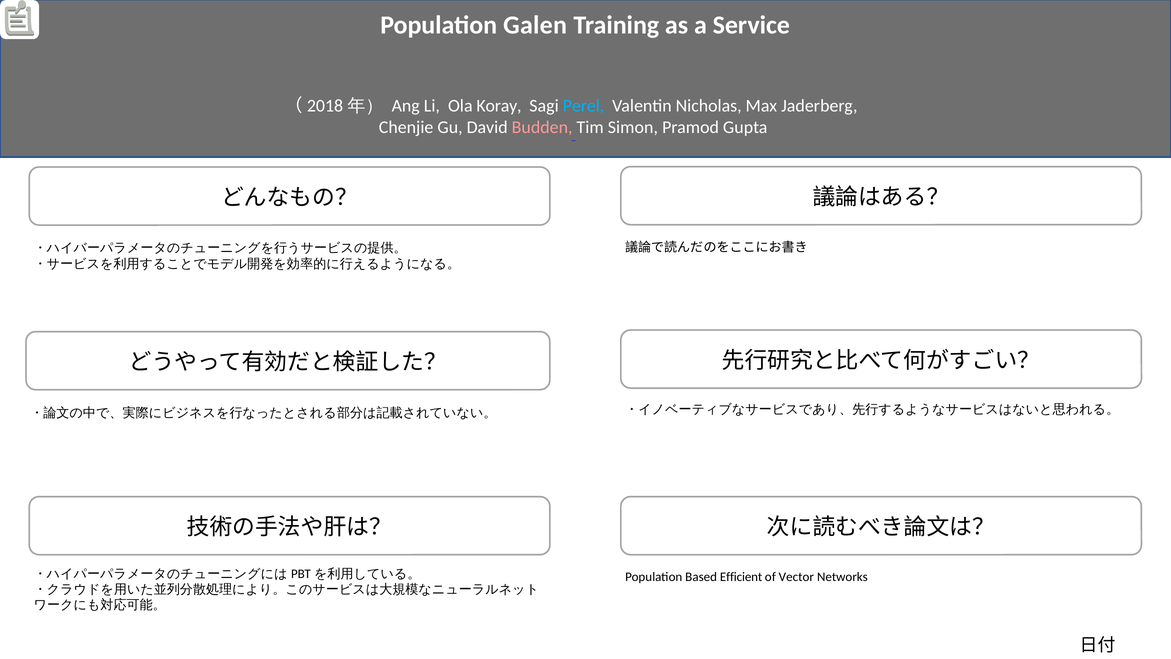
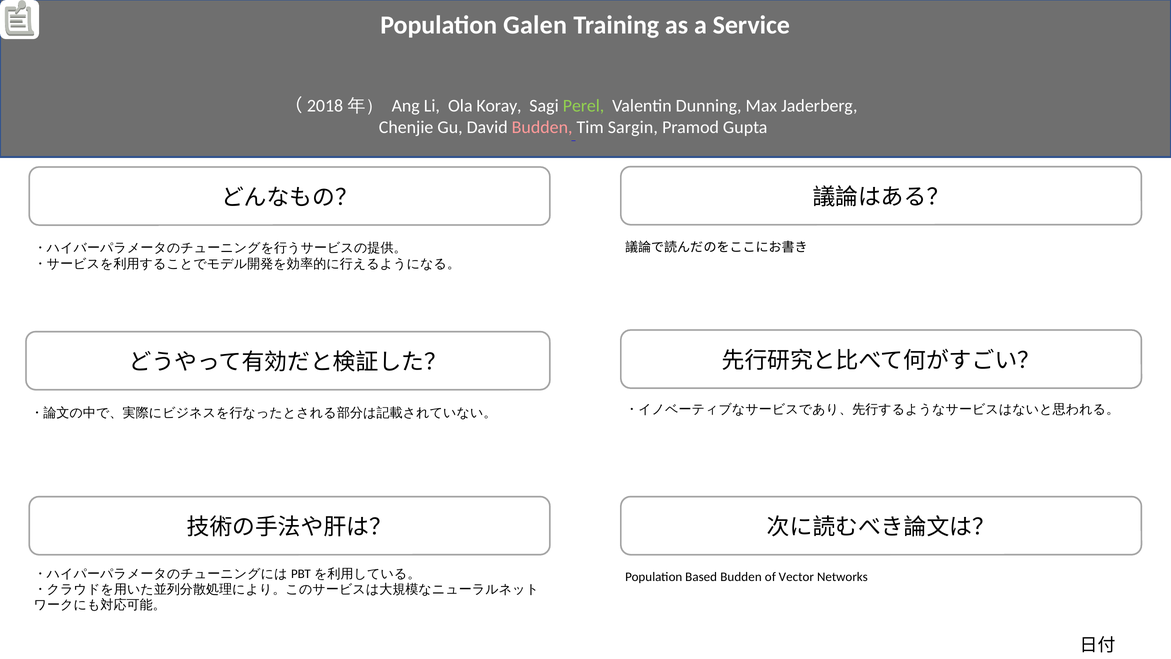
Perel colour: light blue -> light green
Nicholas: Nicholas -> Dunning
Simon: Simon -> Sargin
Based Efficient: Efficient -> Budden
